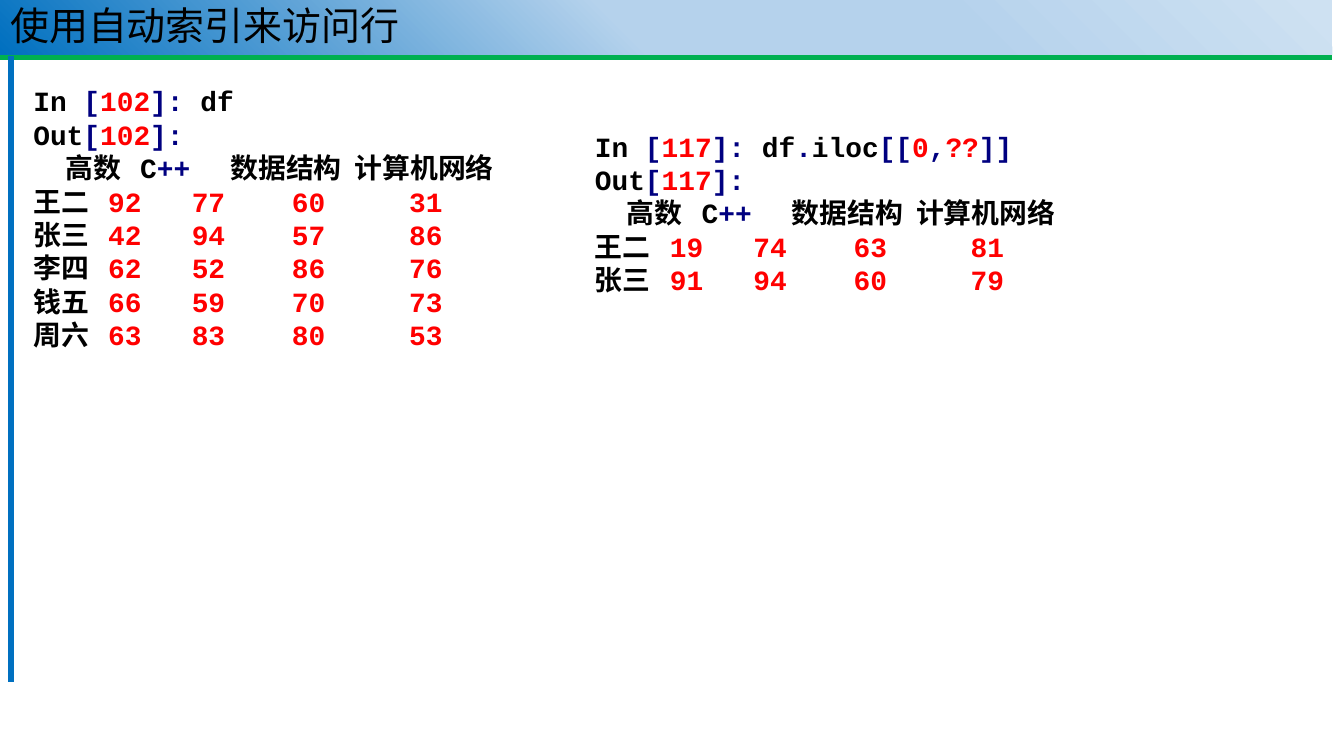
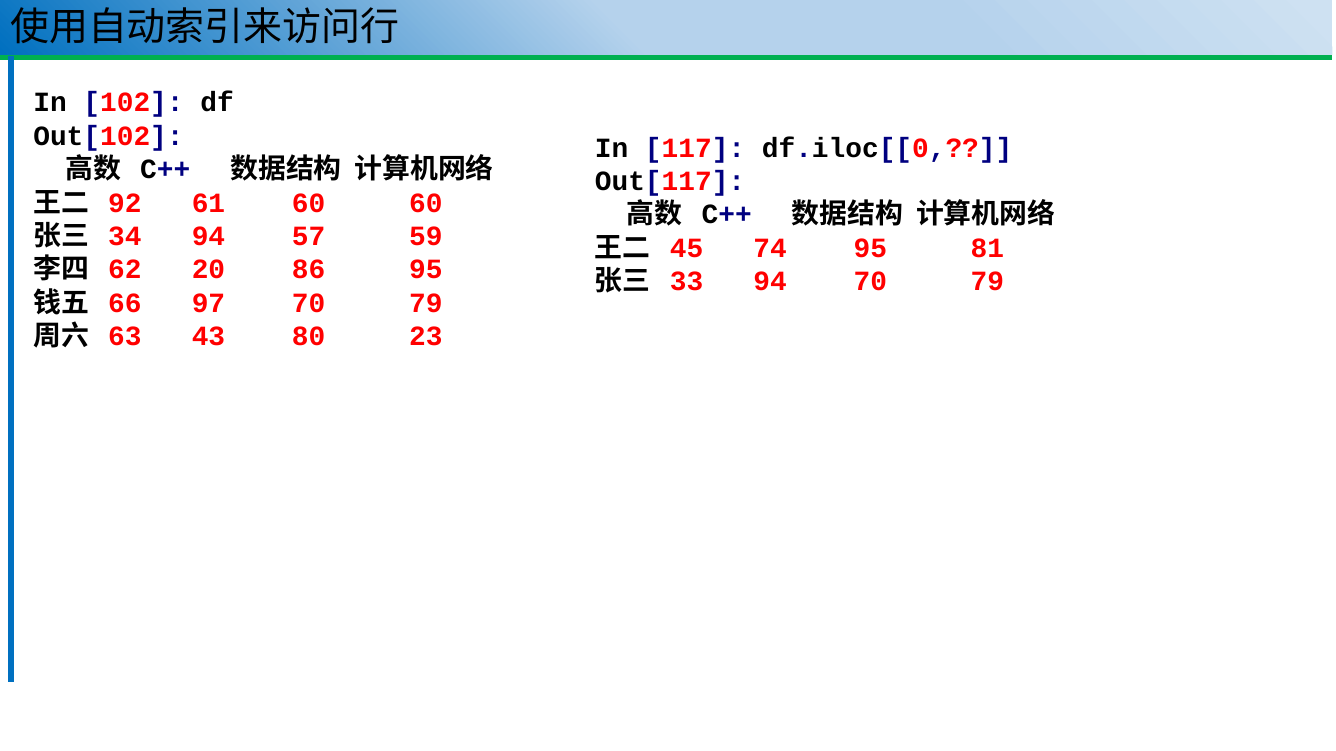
77: 77 -> 61
60 31: 31 -> 60
42: 42 -> 34
57 86: 86 -> 59
19: 19 -> 45
74 63: 63 -> 95
52: 52 -> 20
86 76: 76 -> 95
91: 91 -> 33
94 60: 60 -> 70
59: 59 -> 97
73 at (426, 303): 73 -> 79
83: 83 -> 43
53: 53 -> 23
